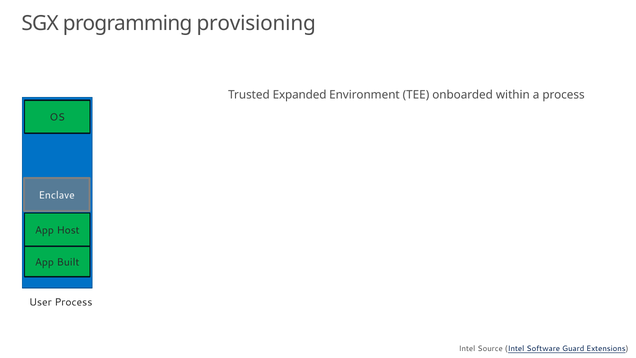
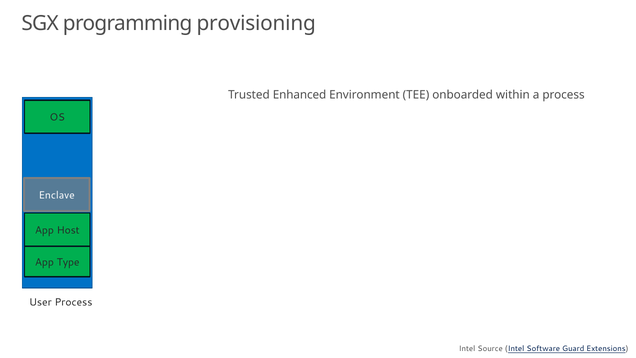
Expanded: Expanded -> Enhanced
Built: Built -> Type
